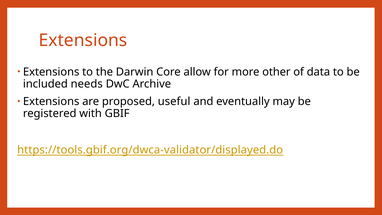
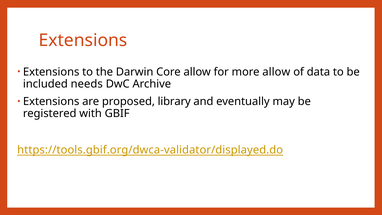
more other: other -> allow
useful: useful -> library
